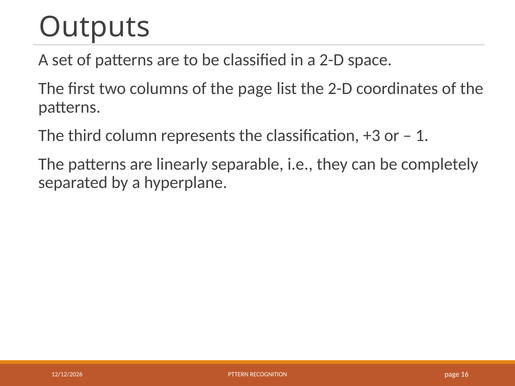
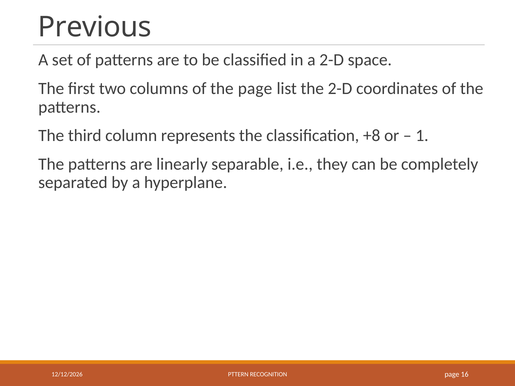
Outputs: Outputs -> Previous
+3: +3 -> +8
